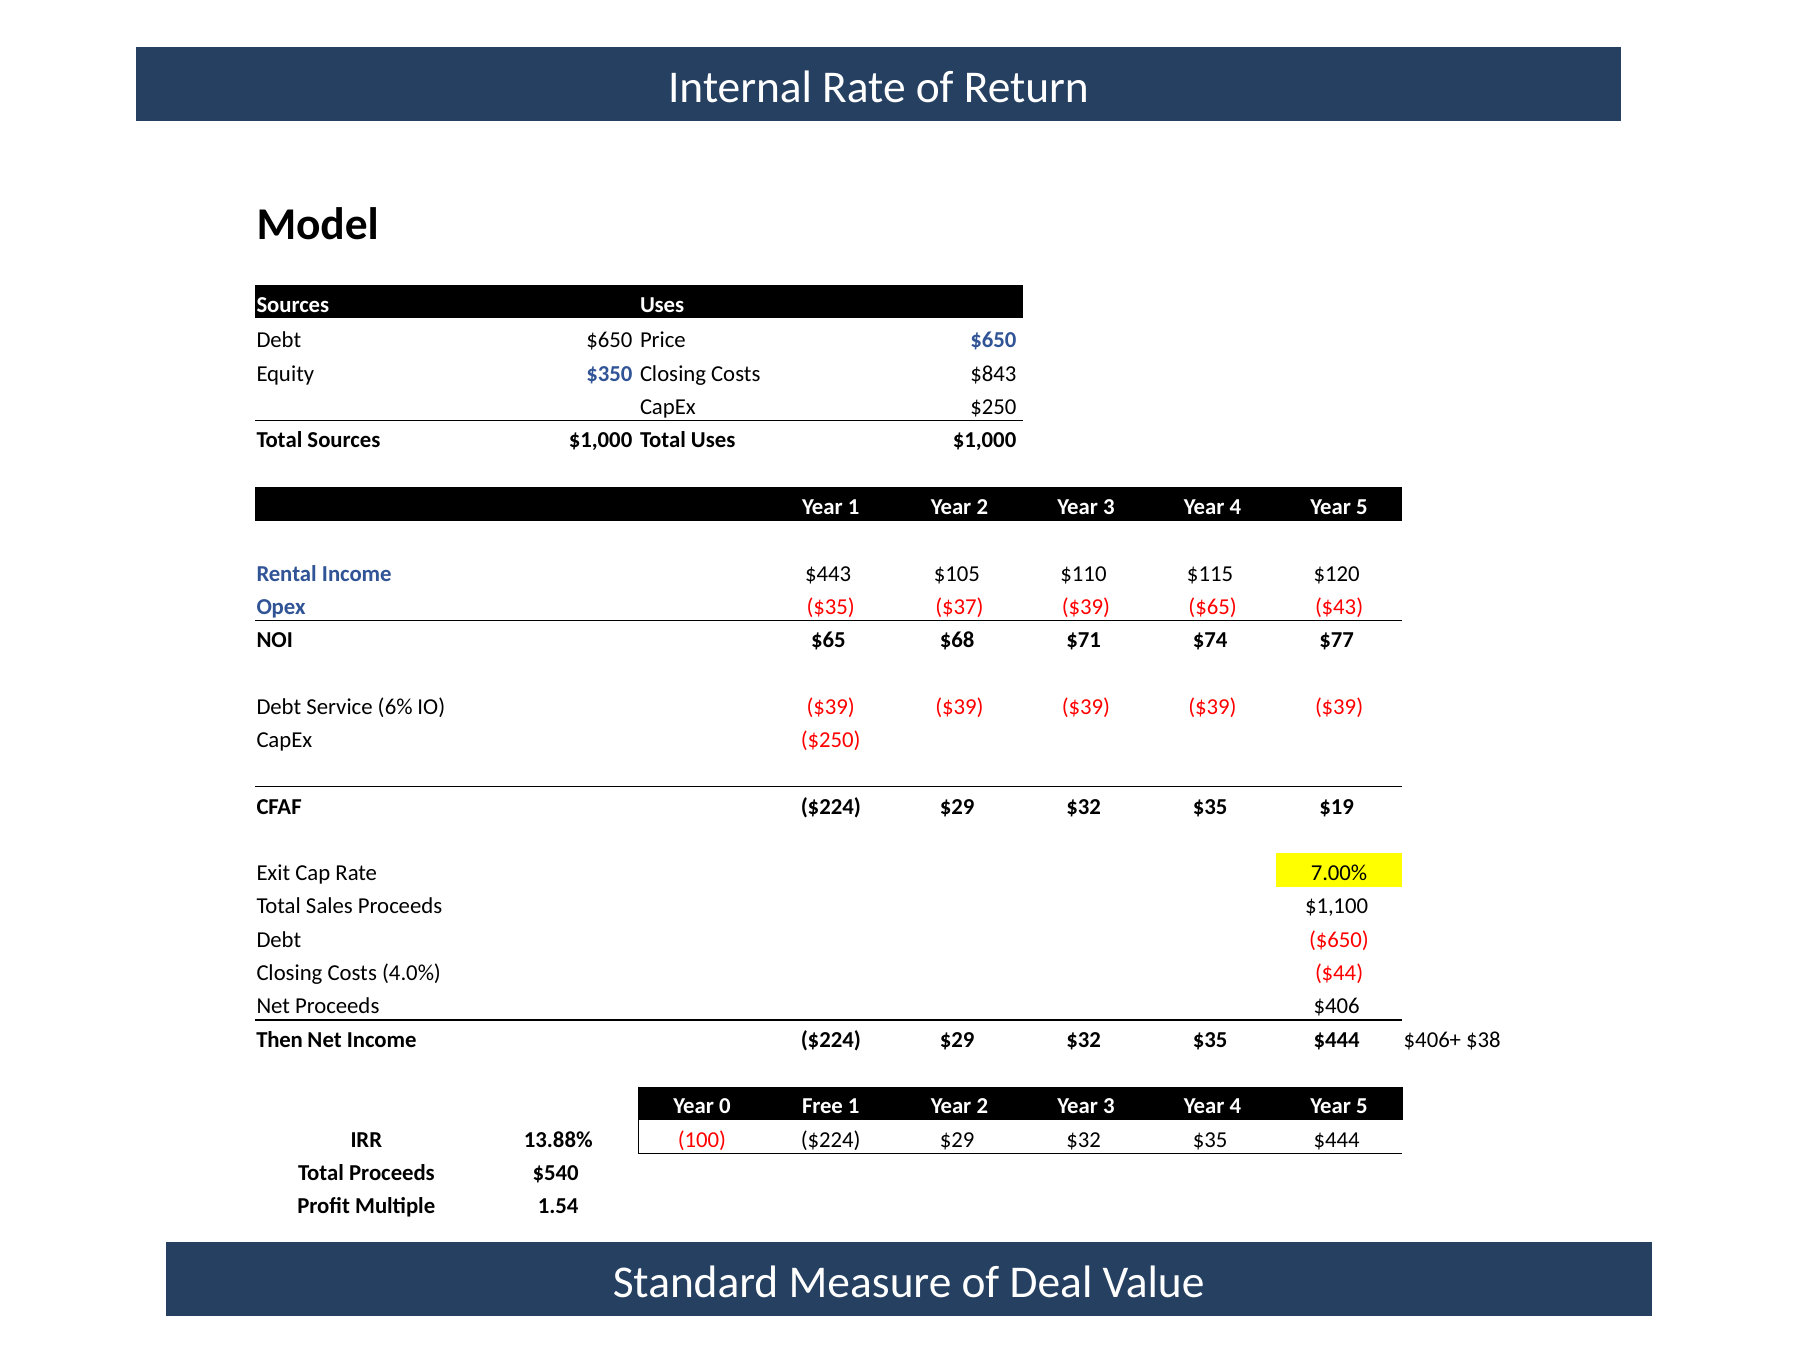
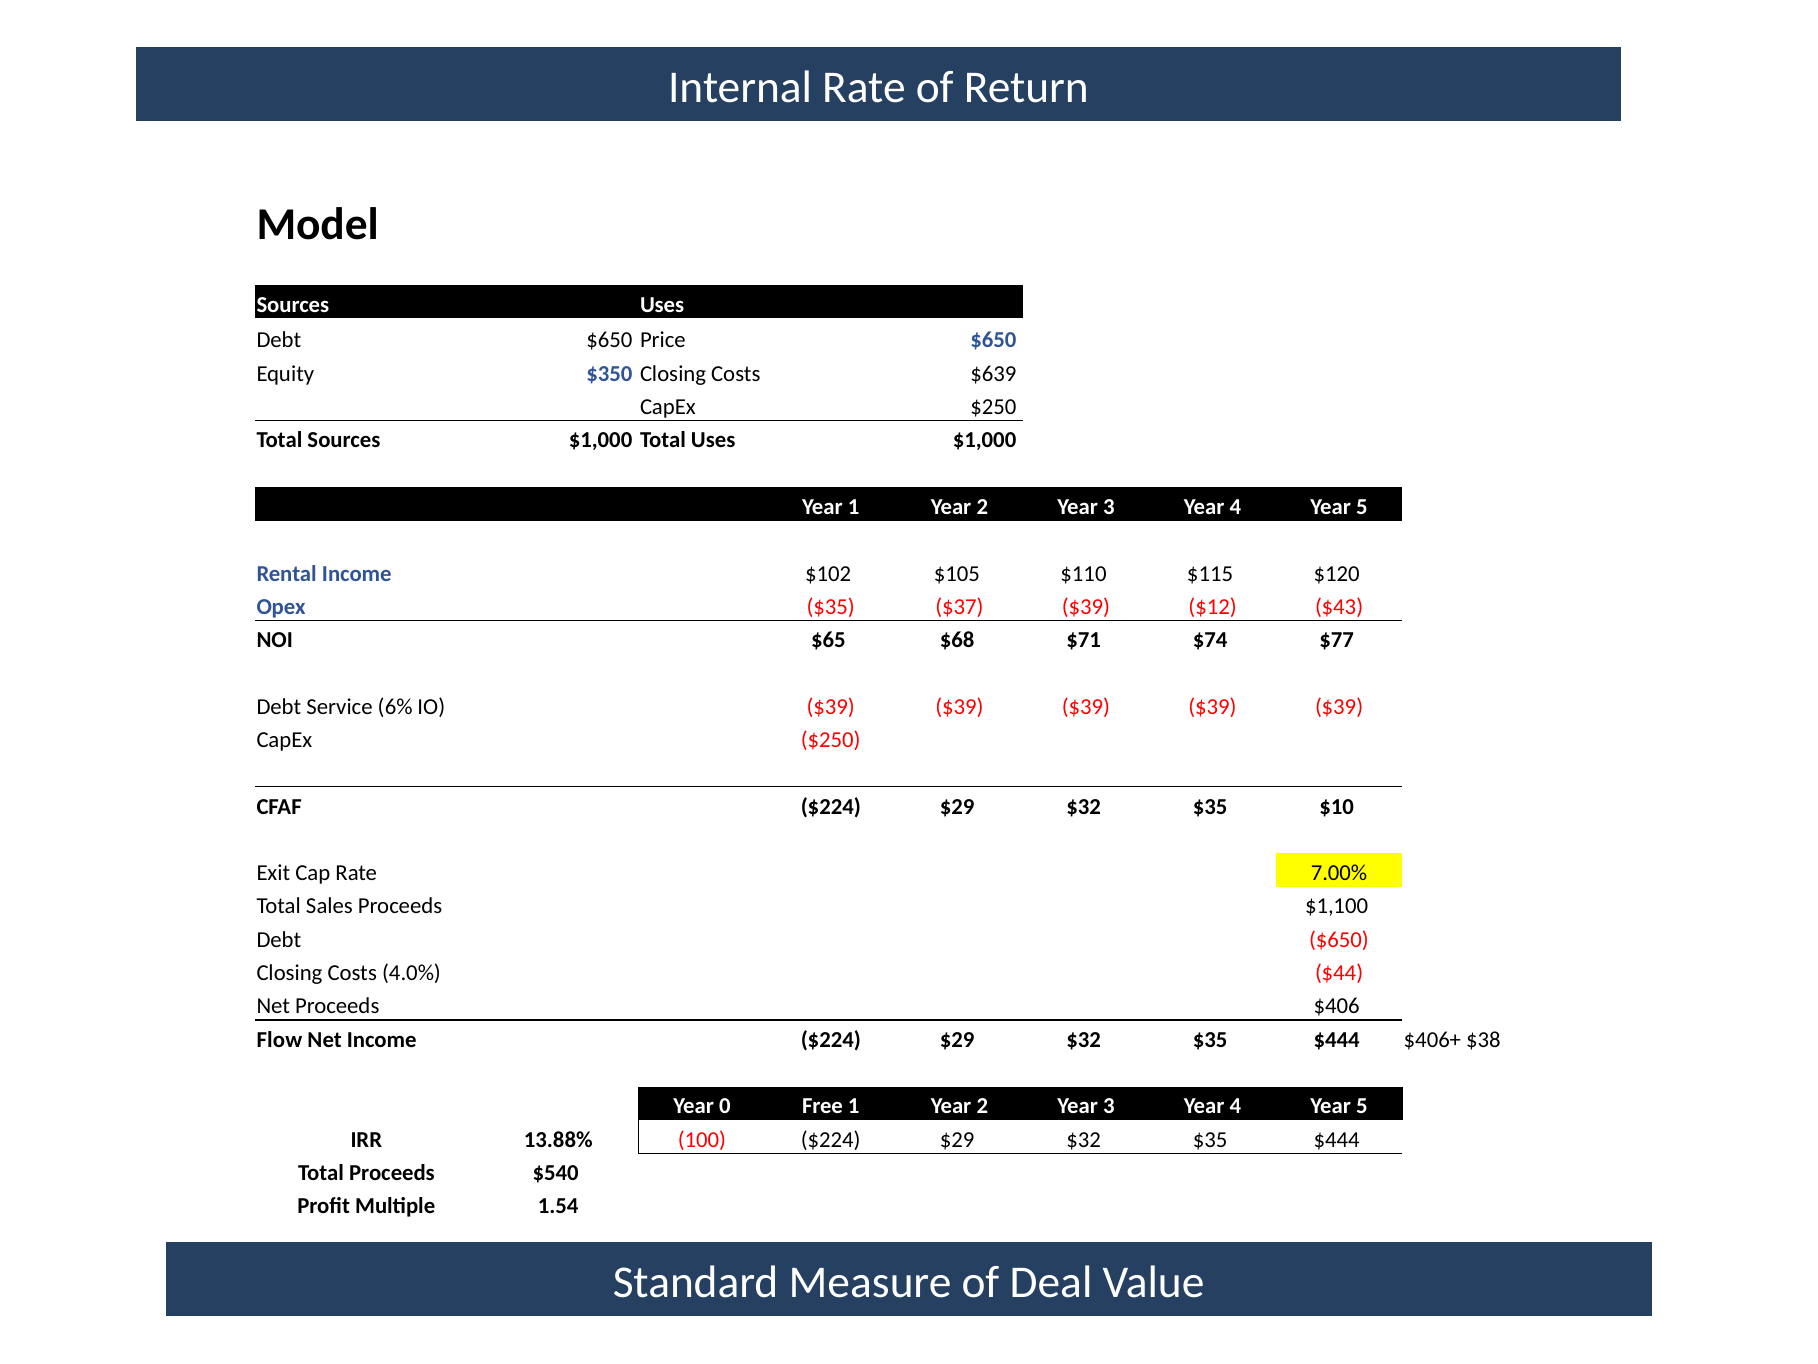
$843: $843 -> $639
$443: $443 -> $102
$39 $65: $65 -> $12
$19: $19 -> $10
Then: Then -> Flow
